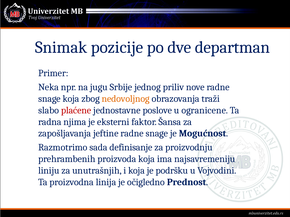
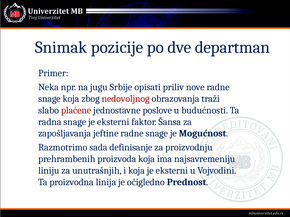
jednog: jednog -> opisati
nedovoljnog colour: orange -> red
ogranicene: ogranicene -> budućnosti
radna njima: njima -> snage
koja je podršku: podršku -> eksterni
